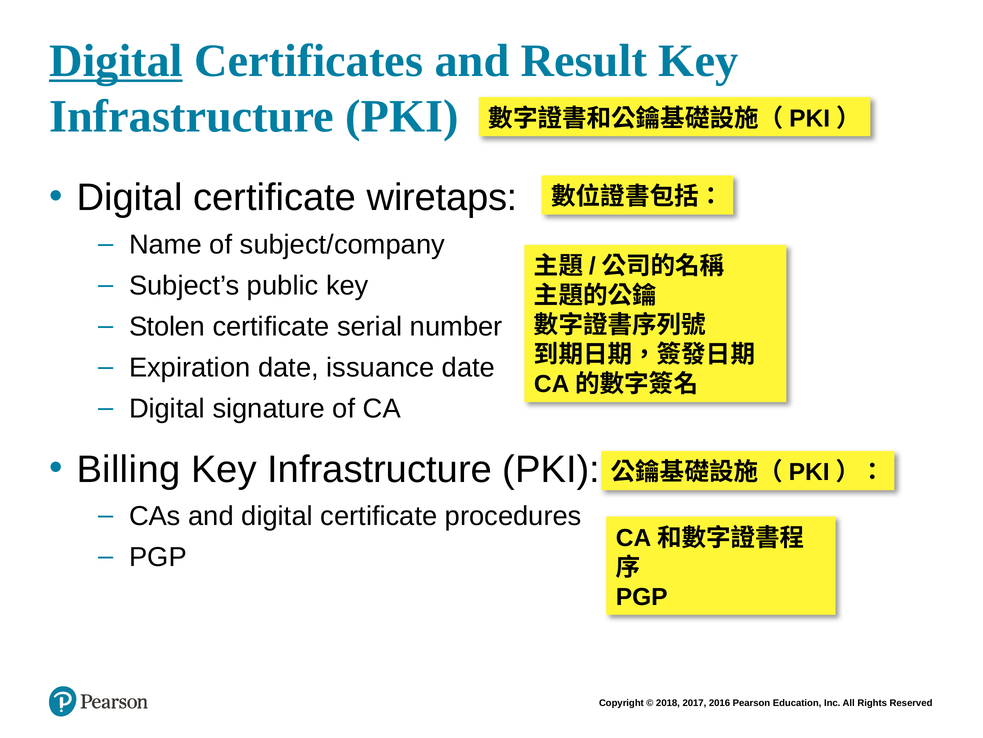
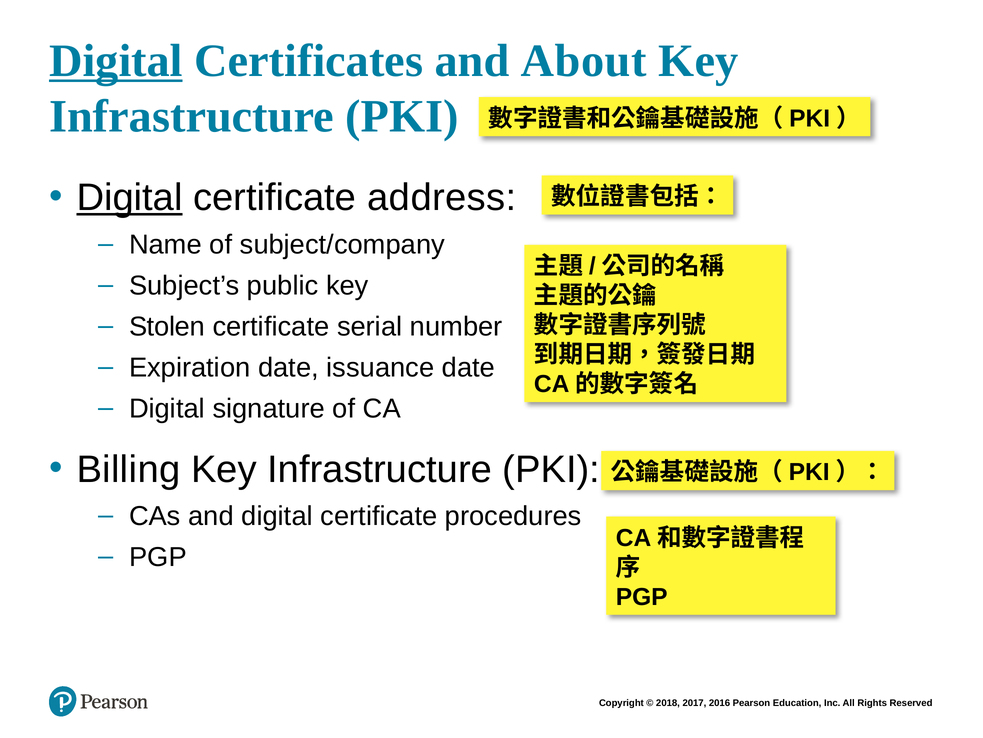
Result: Result -> About
Digital at (130, 198) underline: none -> present
wiretaps: wiretaps -> address
